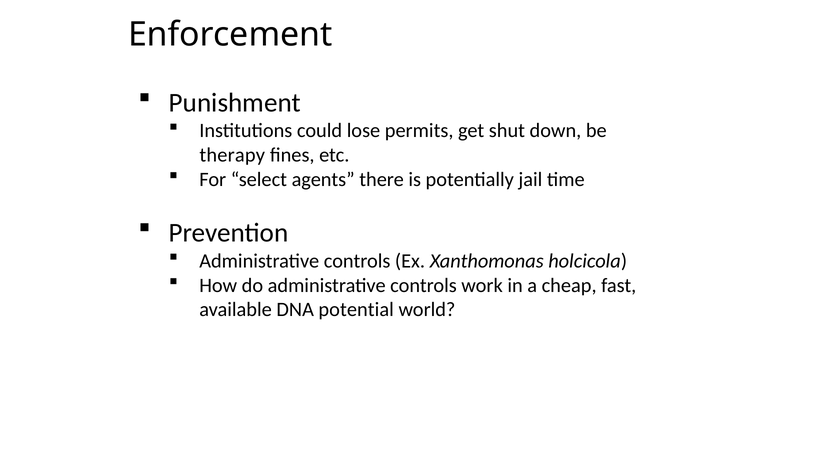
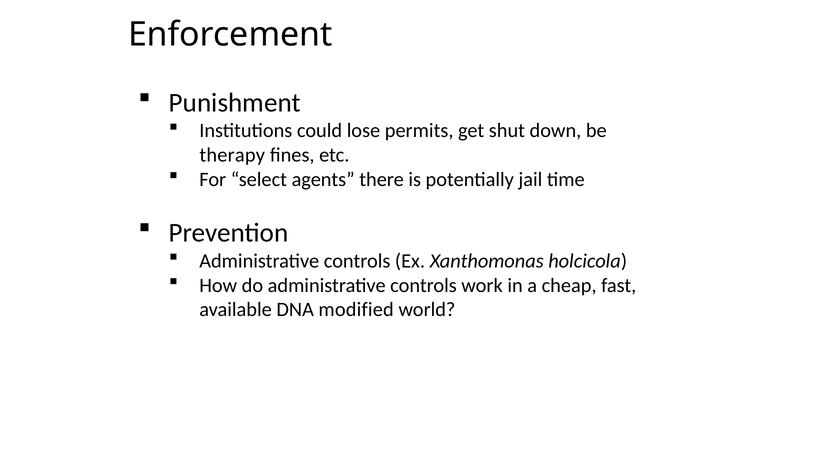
potential: potential -> modified
